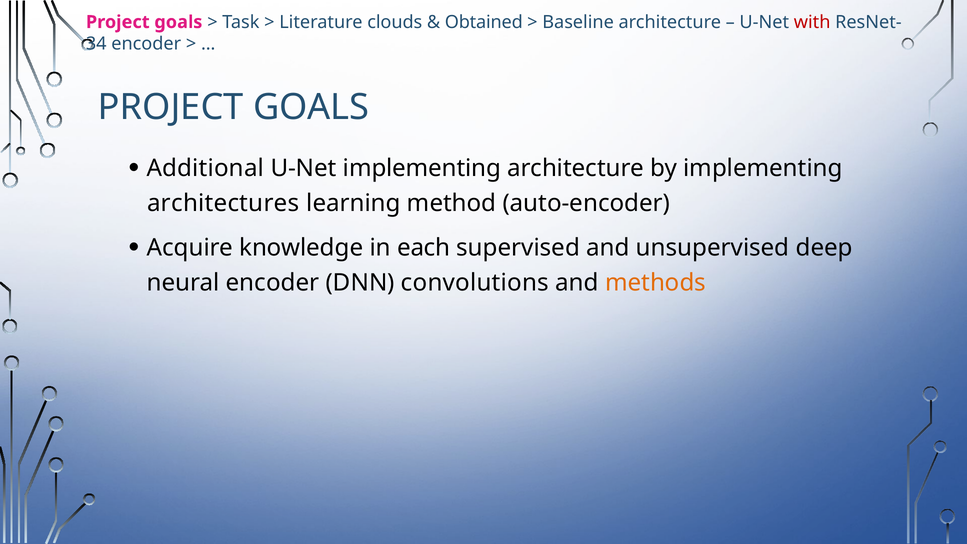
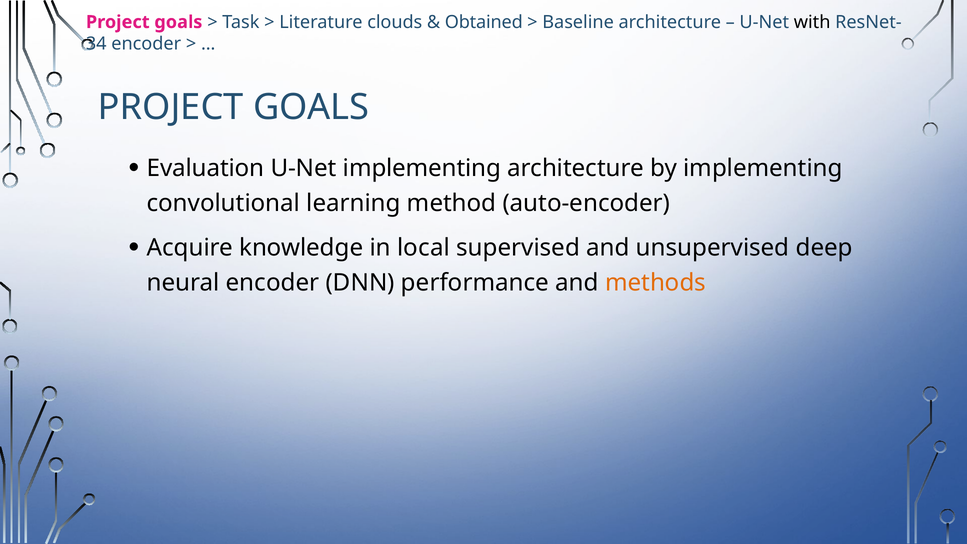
with colour: red -> black
Additional: Additional -> Evaluation
architectures: architectures -> convolutional
each: each -> local
convolutions: convolutions -> performance
